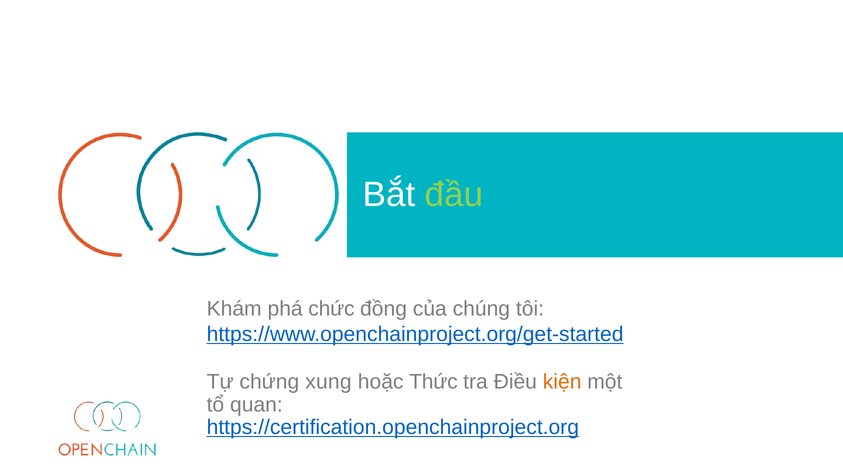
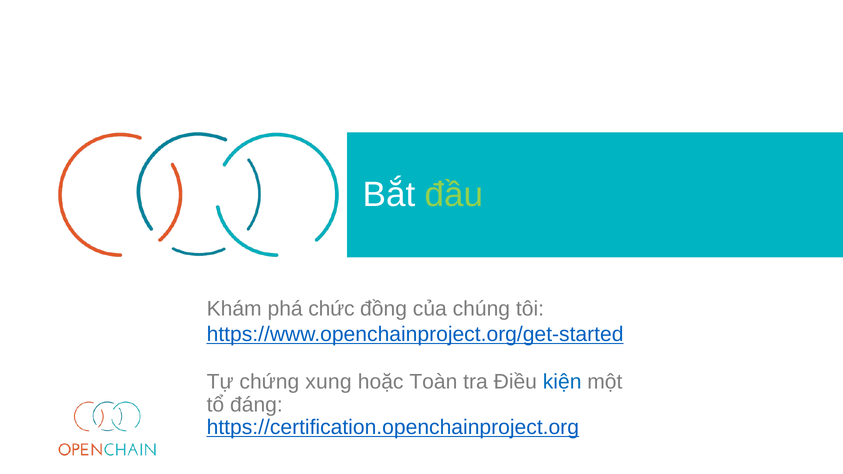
Thức: Thức -> Toàn
kiện colour: orange -> blue
quan: quan -> đáng
